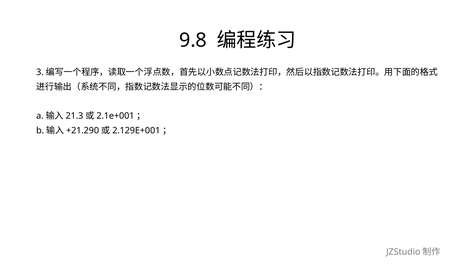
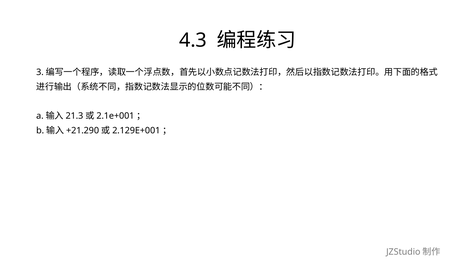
9.8: 9.8 -> 4.3
